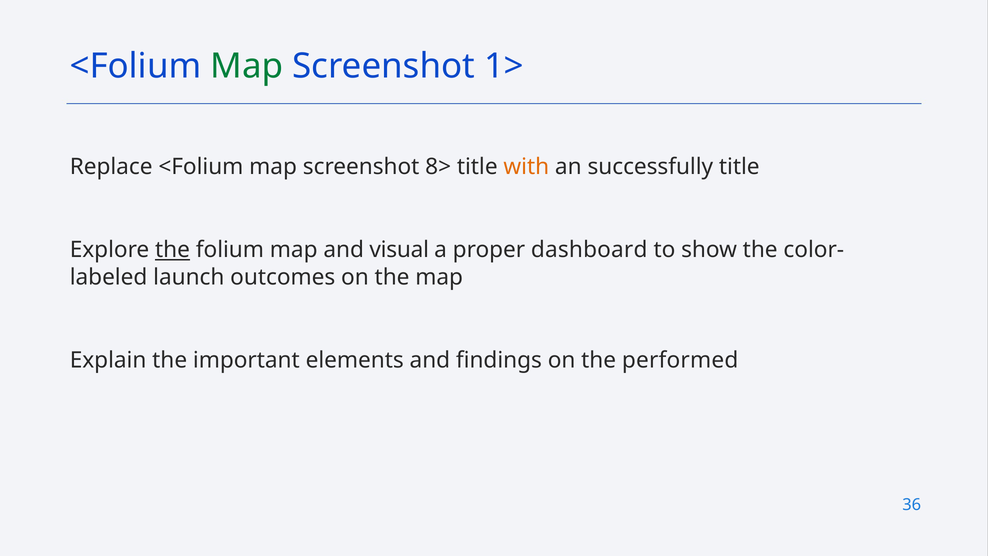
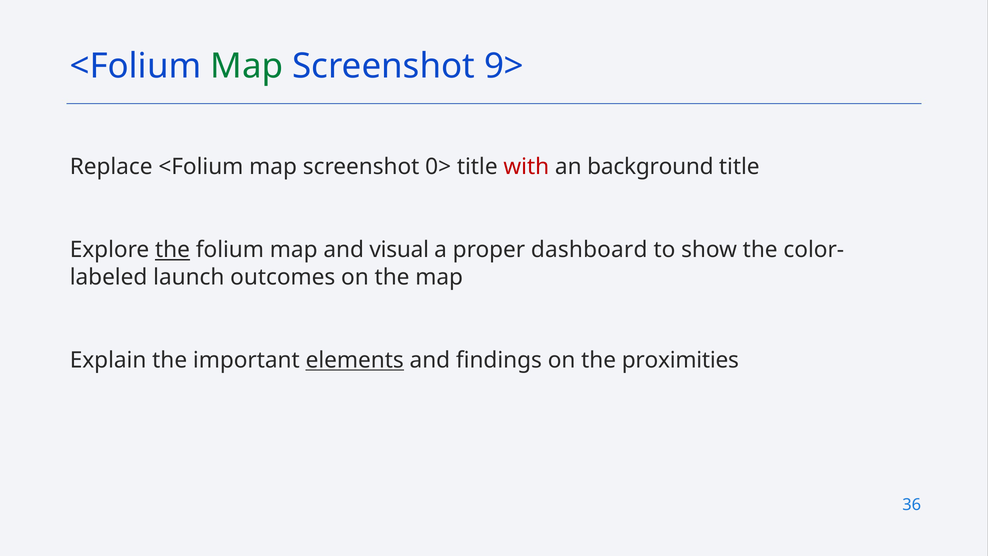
1>: 1> -> 9>
8>: 8> -> 0>
with colour: orange -> red
successfully: successfully -> background
elements underline: none -> present
performed: performed -> proximities
